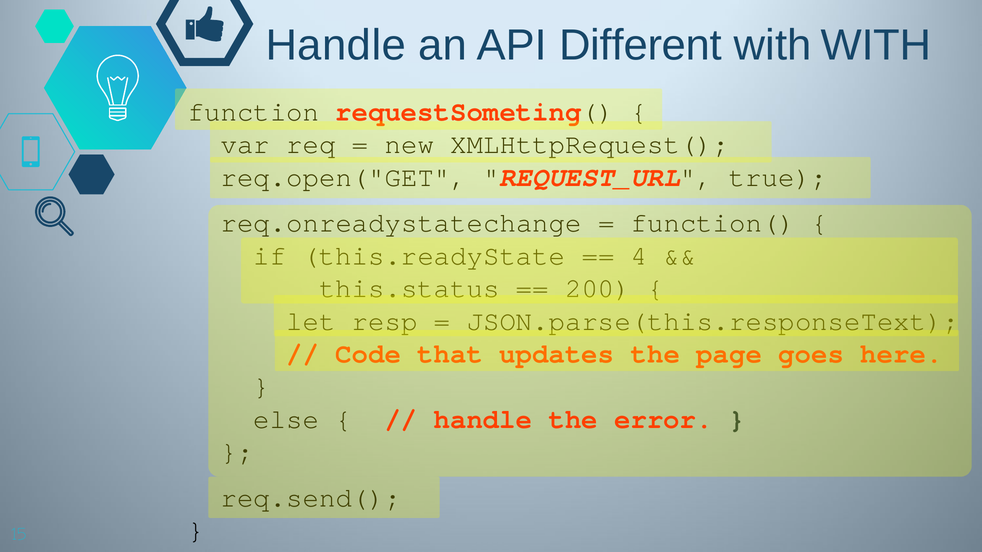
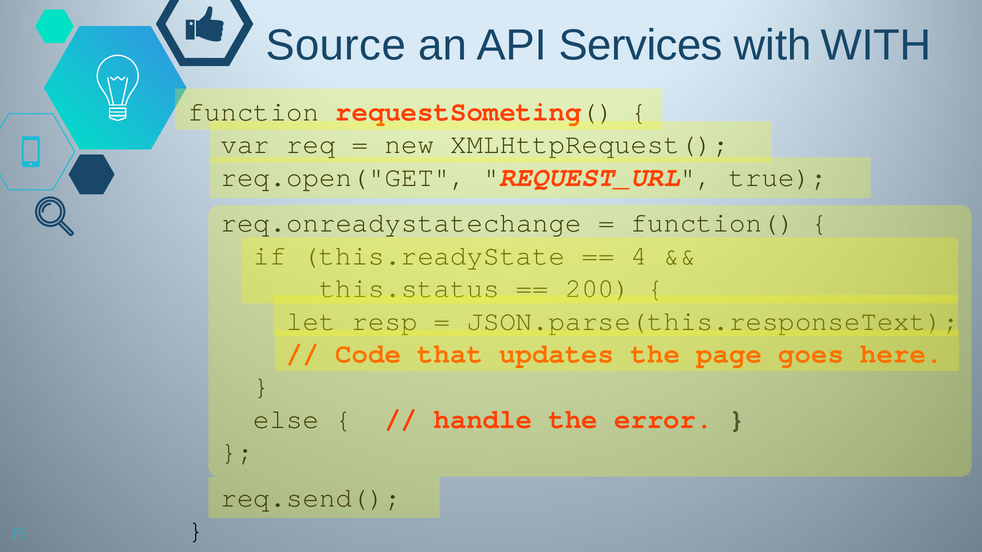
Handle at (336, 45): Handle -> Source
Different: Different -> Services
